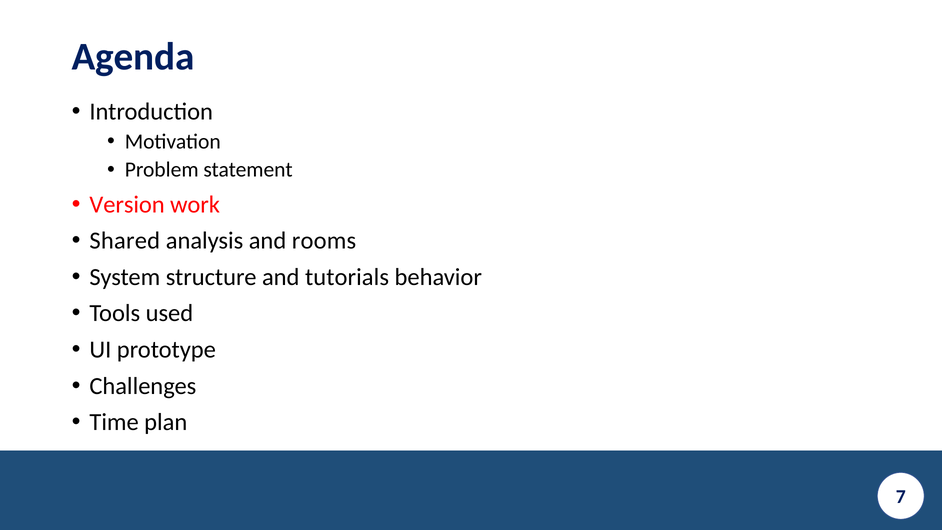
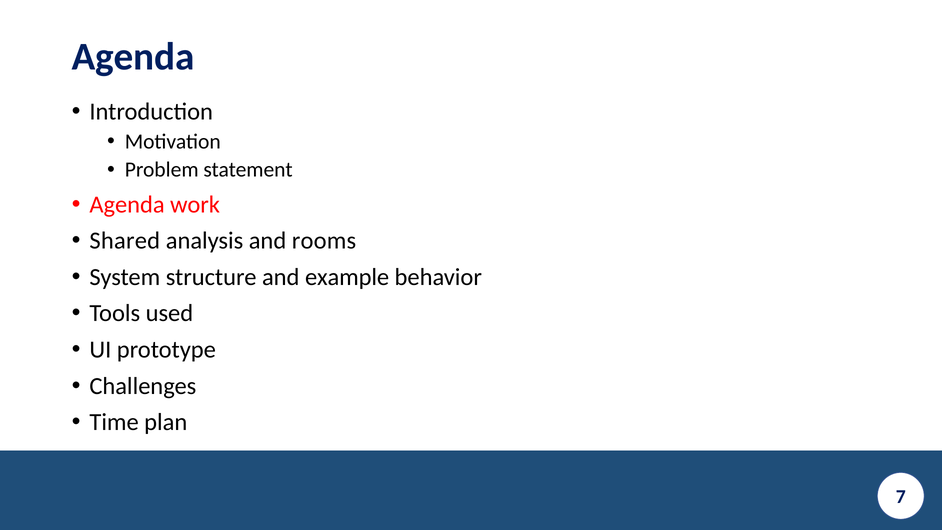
Version at (127, 204): Version -> Agenda
tutorials: tutorials -> example
